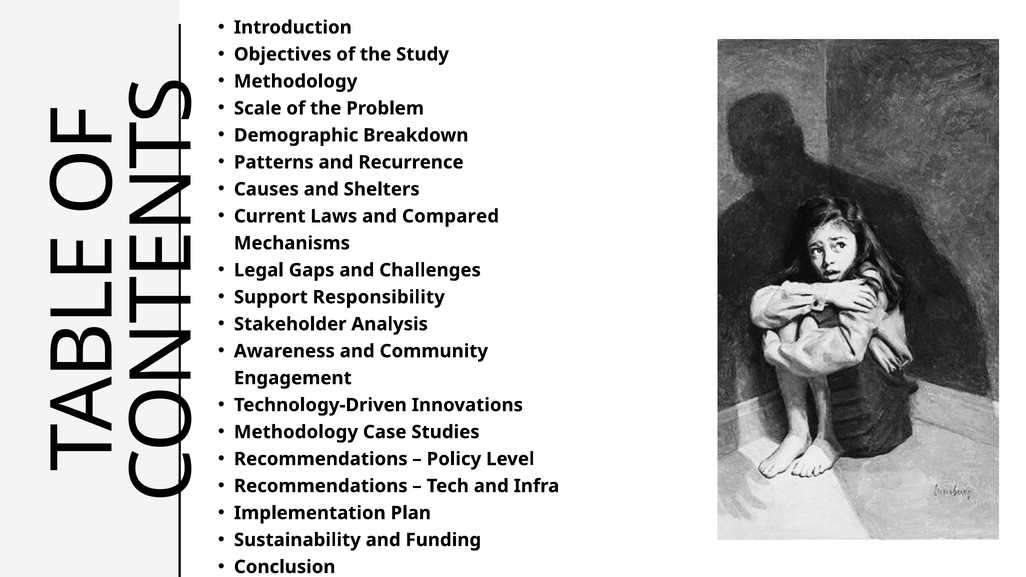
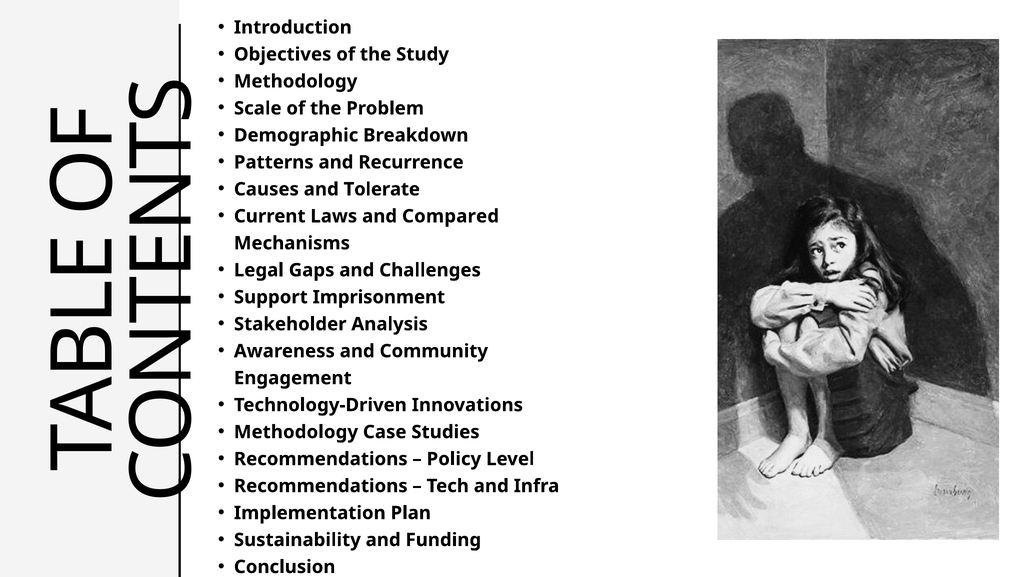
Shelters: Shelters -> Tolerate
Responsibility: Responsibility -> Imprisonment
